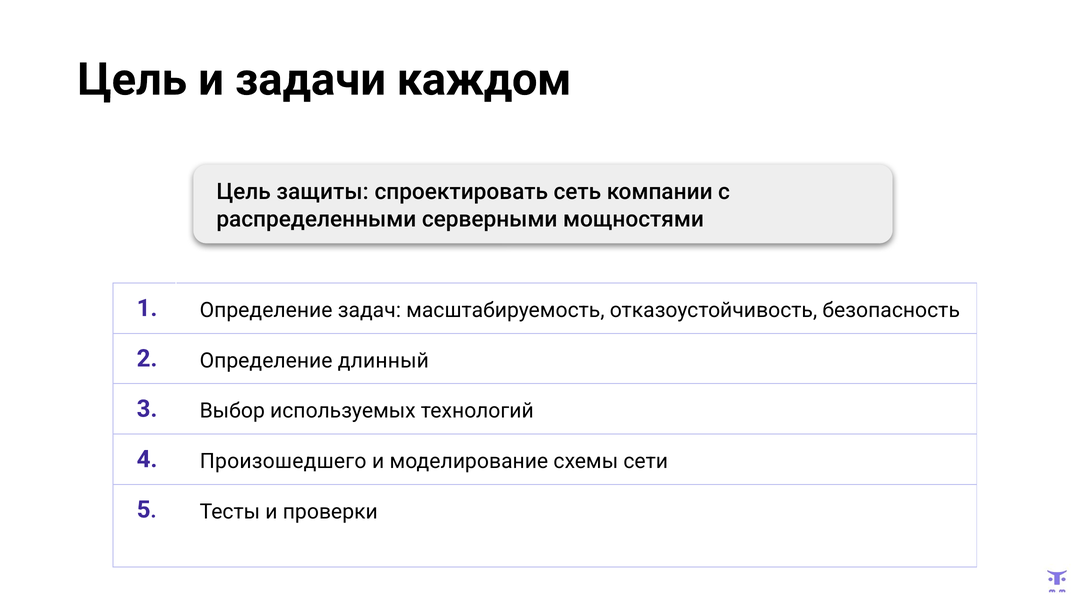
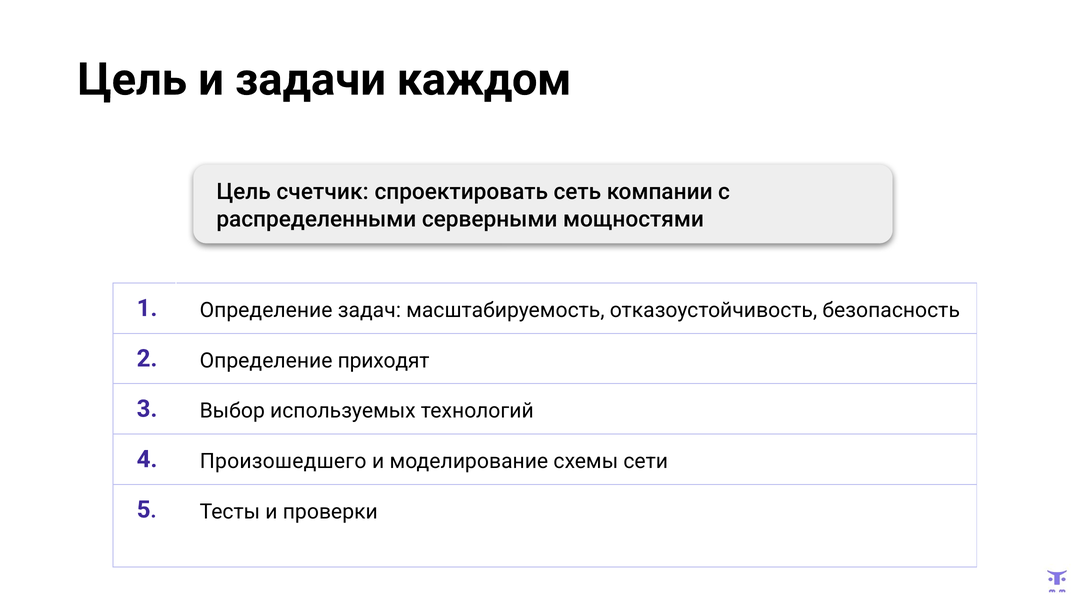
защиты: защиты -> счетчик
длинный: длинный -> приходят
